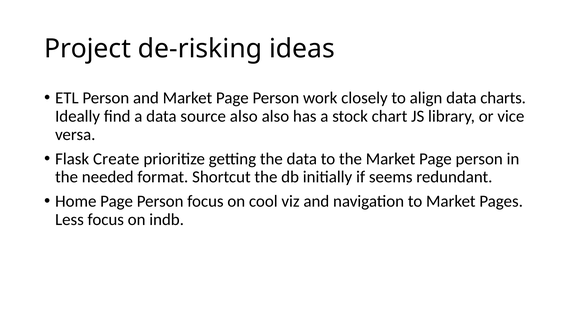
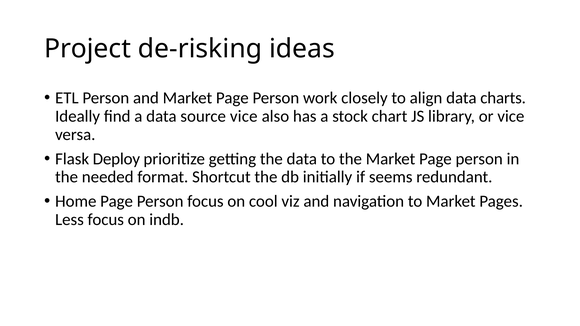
source also: also -> vice
Create: Create -> Deploy
